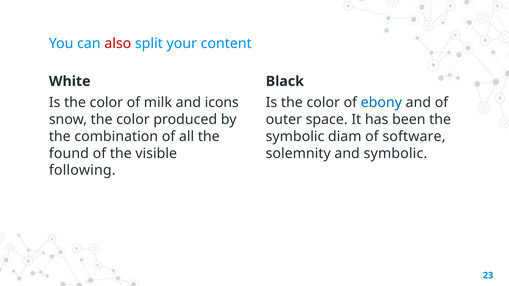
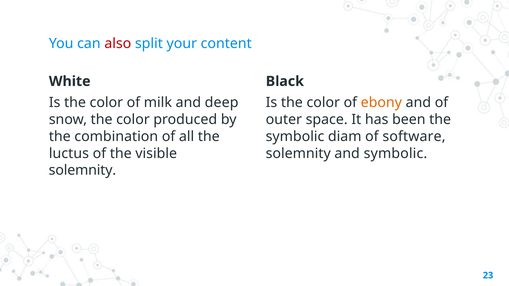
icons: icons -> deep
ebony colour: blue -> orange
found: found -> luctus
following at (82, 170): following -> solemnity
